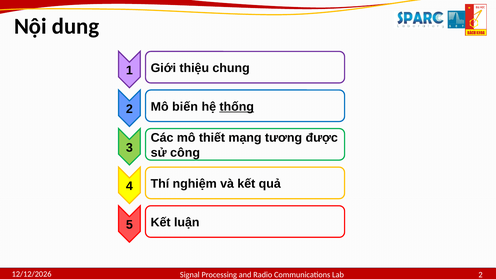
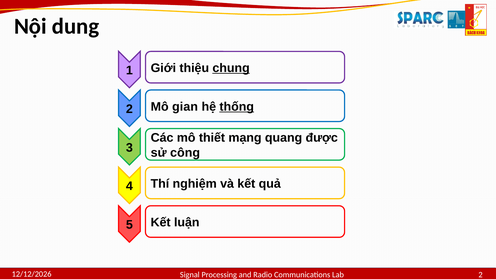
chung underline: none -> present
biến: biến -> gian
tương: tương -> quang
